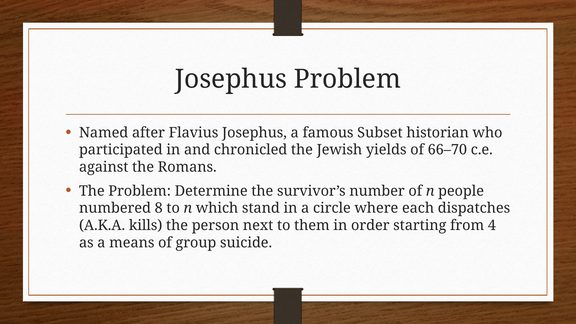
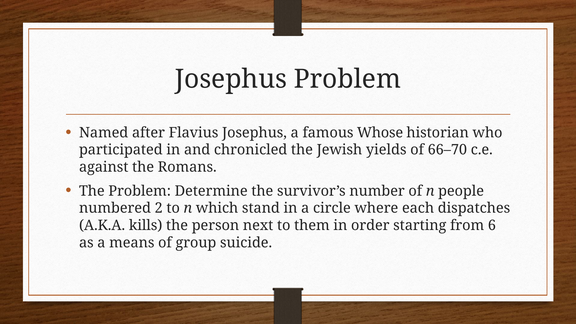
Subset: Subset -> Whose
8: 8 -> 2
4: 4 -> 6
